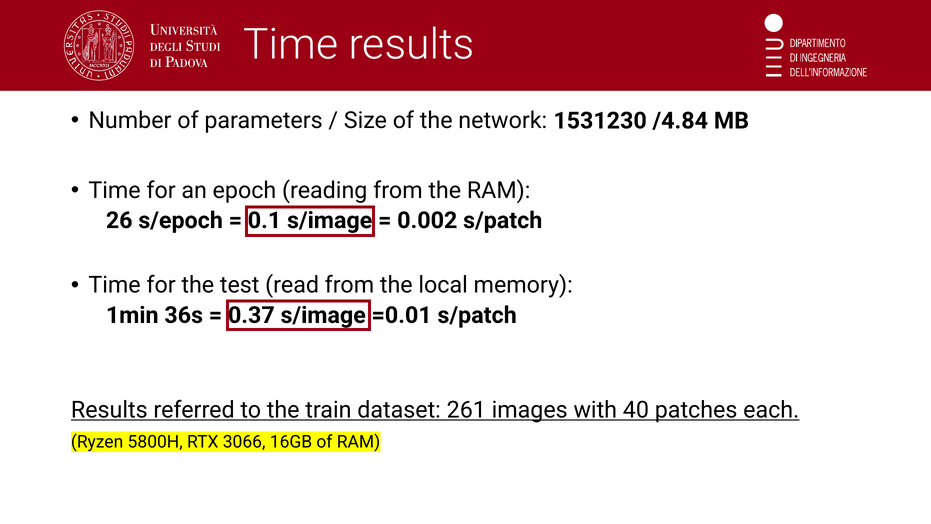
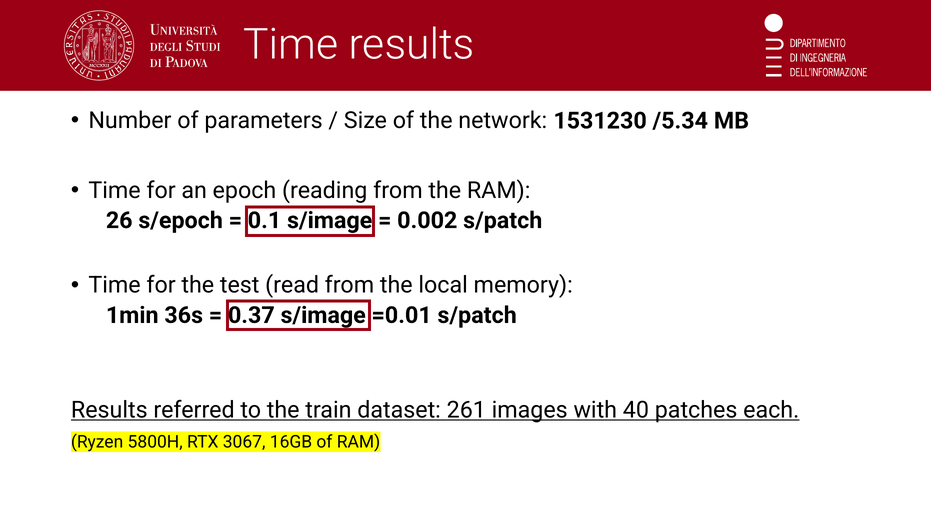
/4.84: /4.84 -> /5.34
3066: 3066 -> 3067
